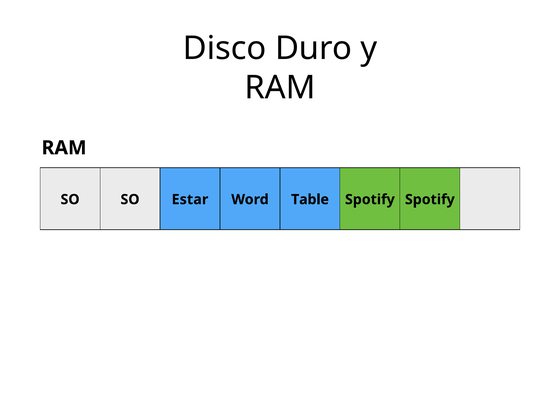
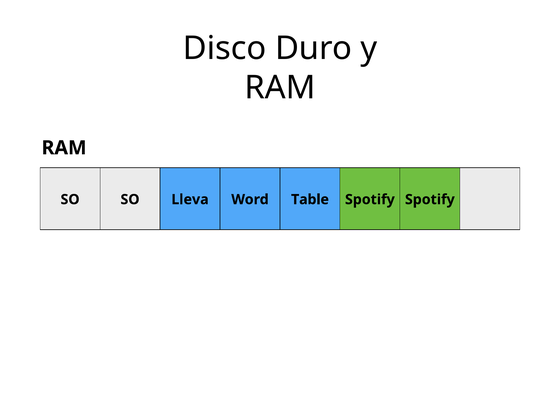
Estar: Estar -> Lleva
